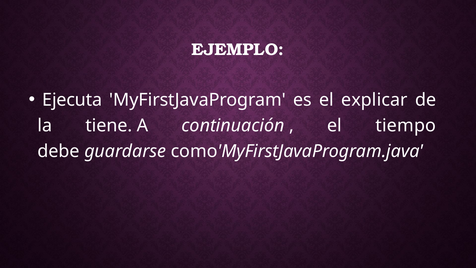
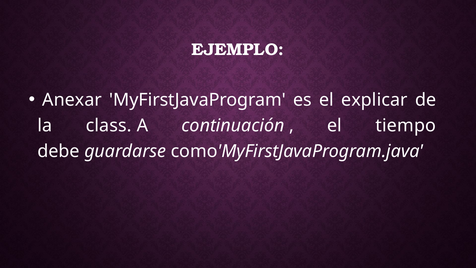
Ejecuta: Ejecuta -> Anexar
tiene: tiene -> class
